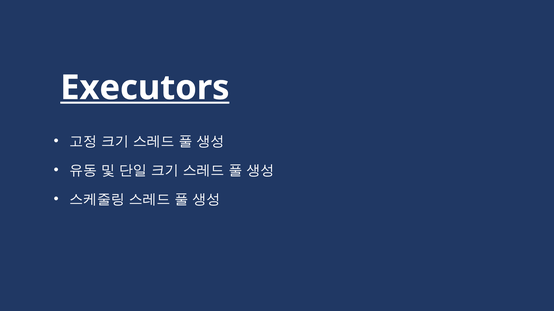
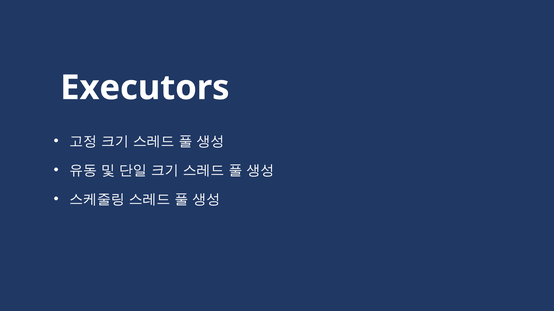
Executors underline: present -> none
